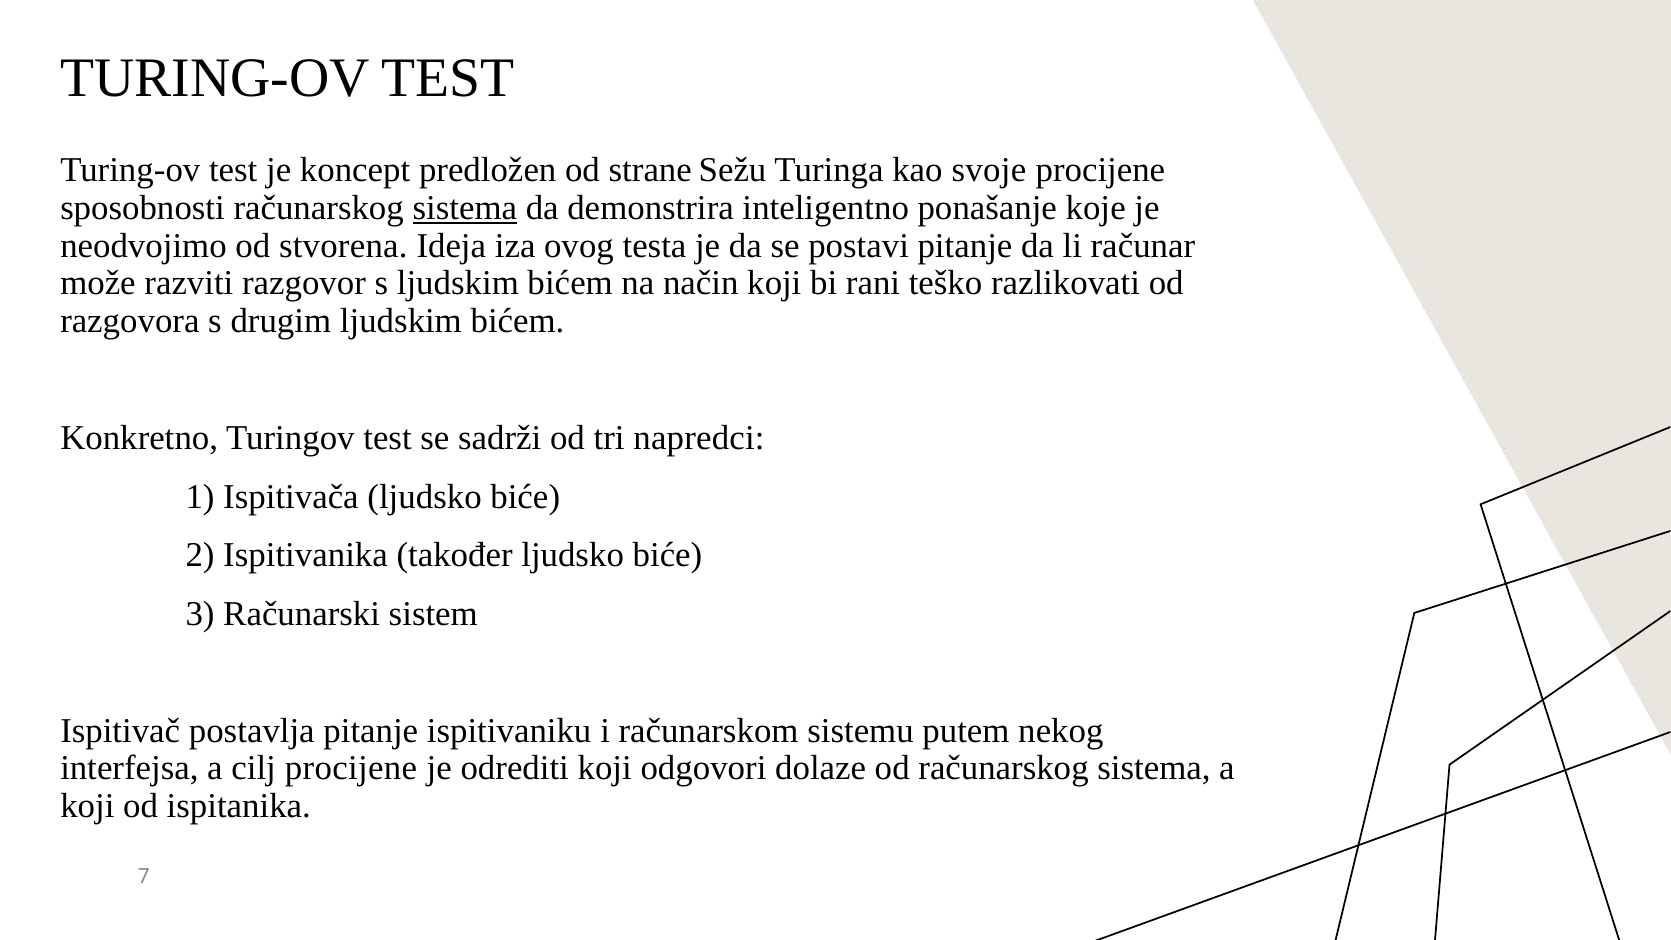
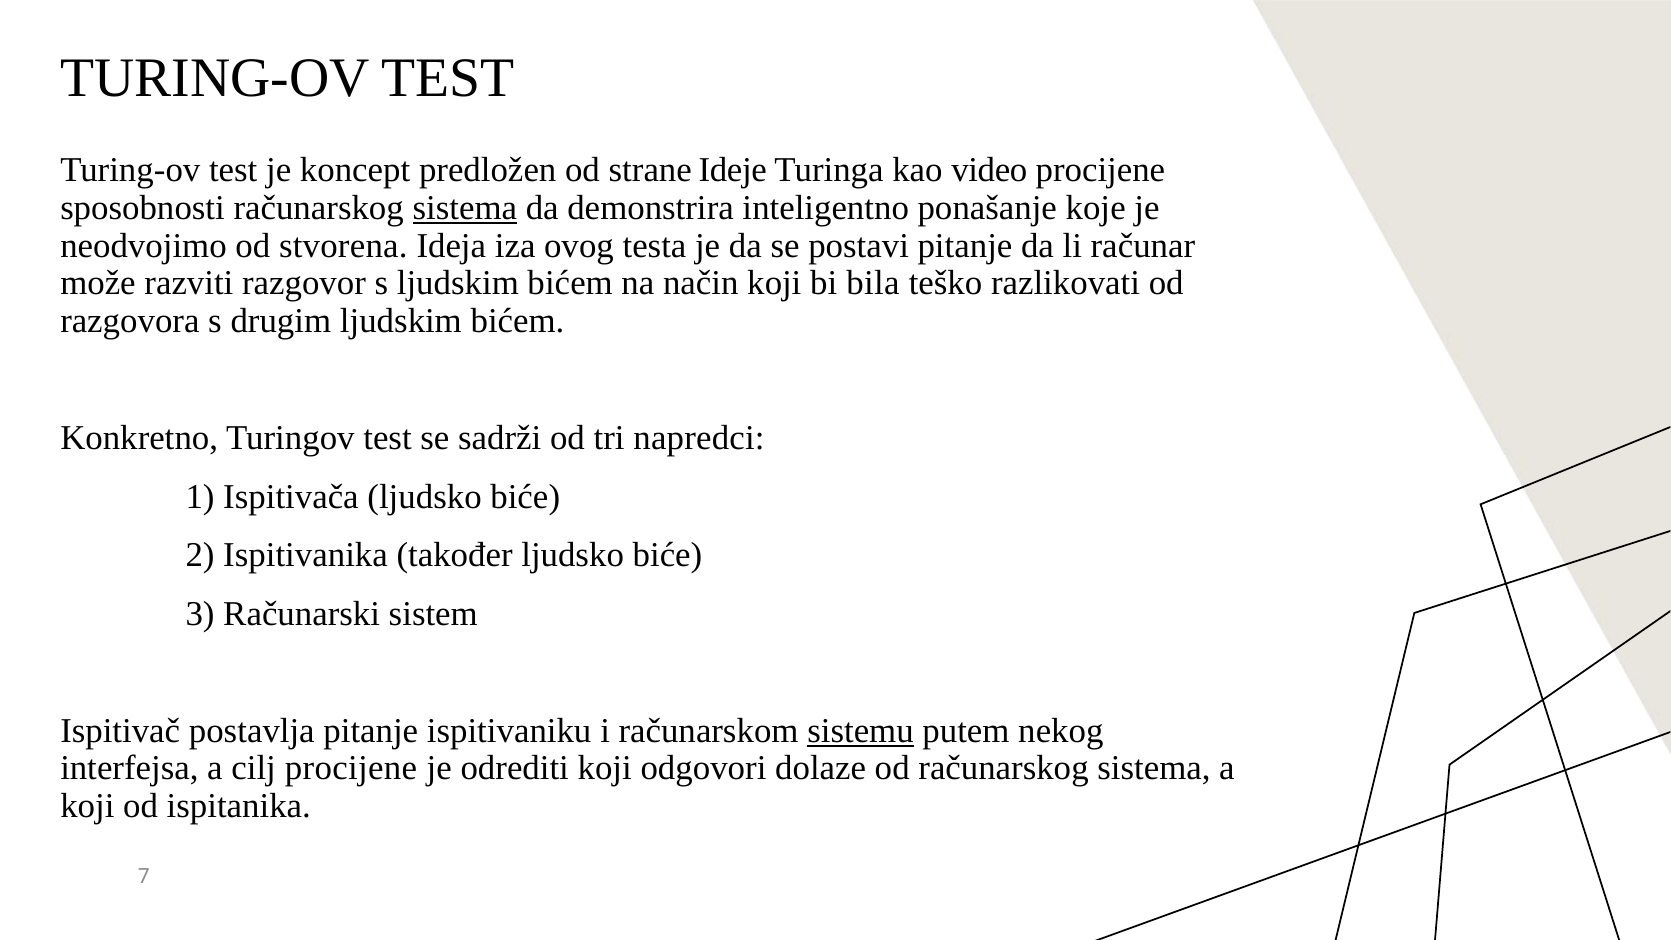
Sežu: Sežu -> Ideje
svoje: svoje -> video
rani: rani -> bila
sistemu underline: none -> present
